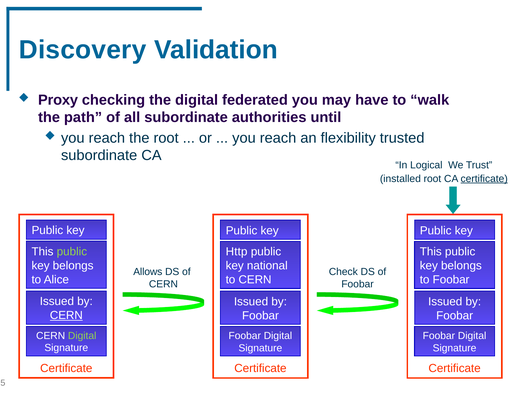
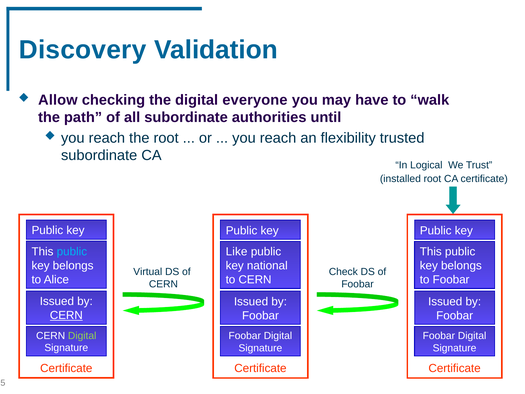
Proxy: Proxy -> Allow
federated: federated -> everyone
certificate at (484, 179) underline: present -> none
public at (72, 251) colour: light green -> light blue
Http: Http -> Like
Allows: Allows -> Virtual
